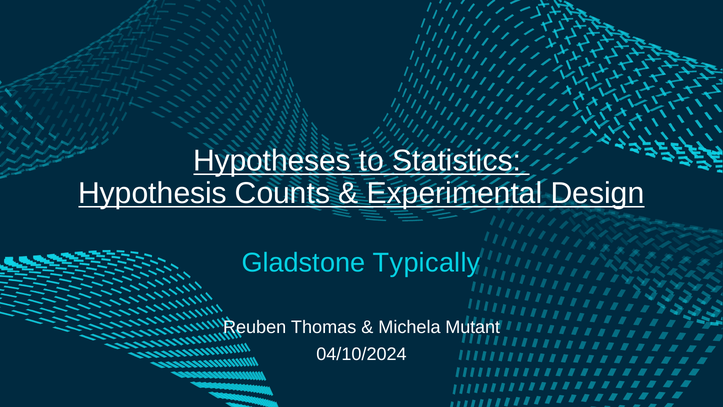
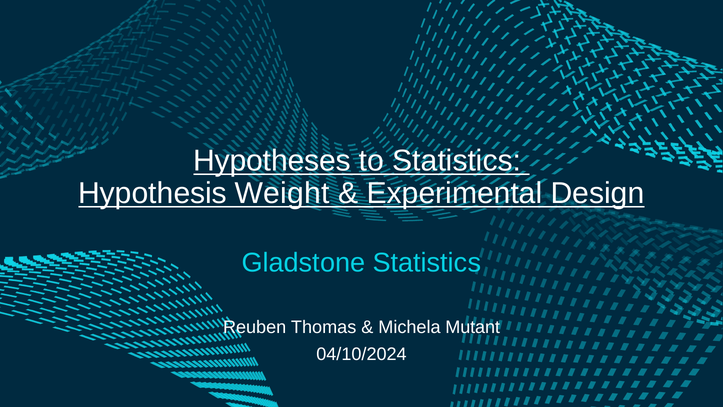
Counts: Counts -> Weight
Gladstone Typically: Typically -> Statistics
